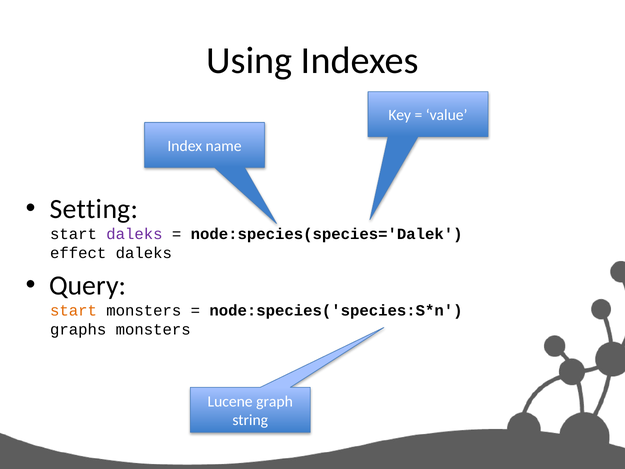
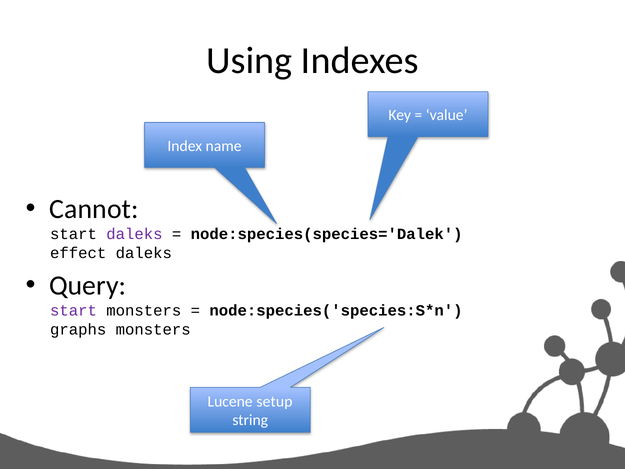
Setting: Setting -> Cannot
start at (74, 311) colour: orange -> purple
graph: graph -> setup
